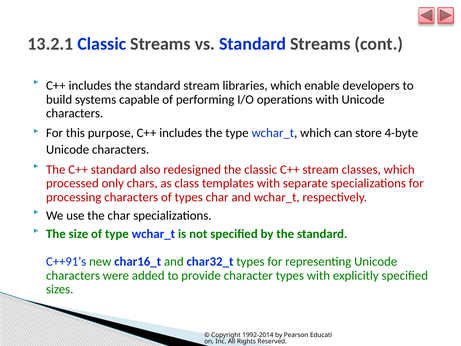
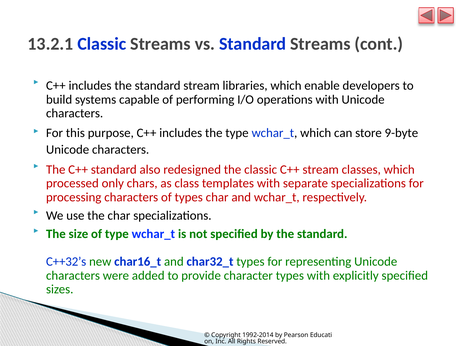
4-byte: 4-byte -> 9-byte
C++91’s: C++91’s -> C++32’s
